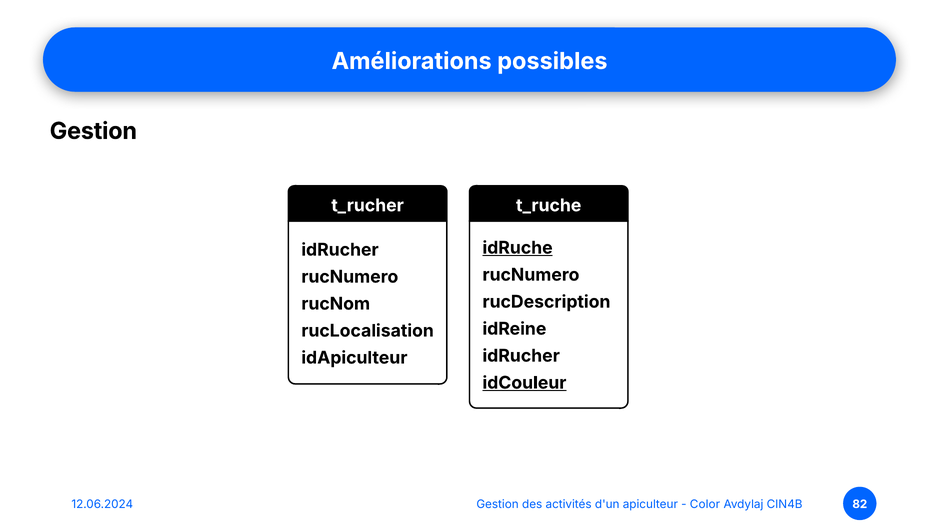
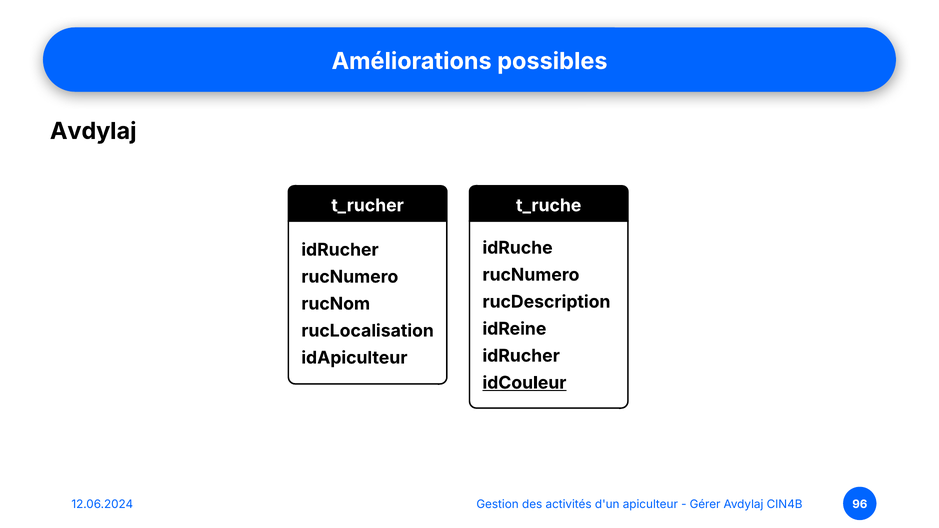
Gestion at (93, 131): Gestion -> Avdylaj
idRuche underline: present -> none
Color: Color -> Gérer
82: 82 -> 96
